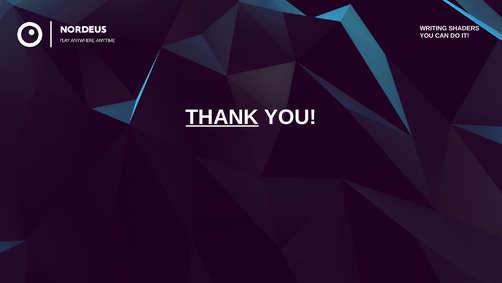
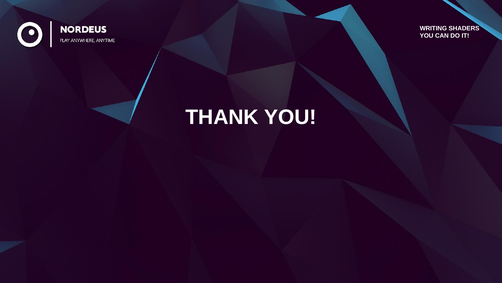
THANK underline: present -> none
